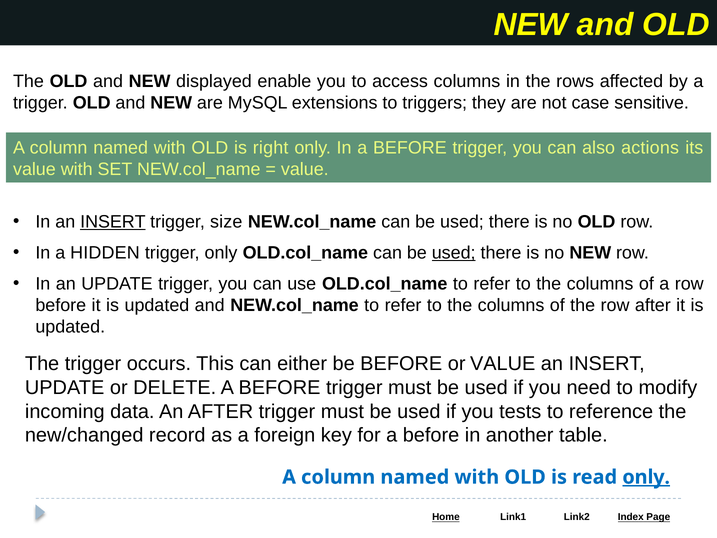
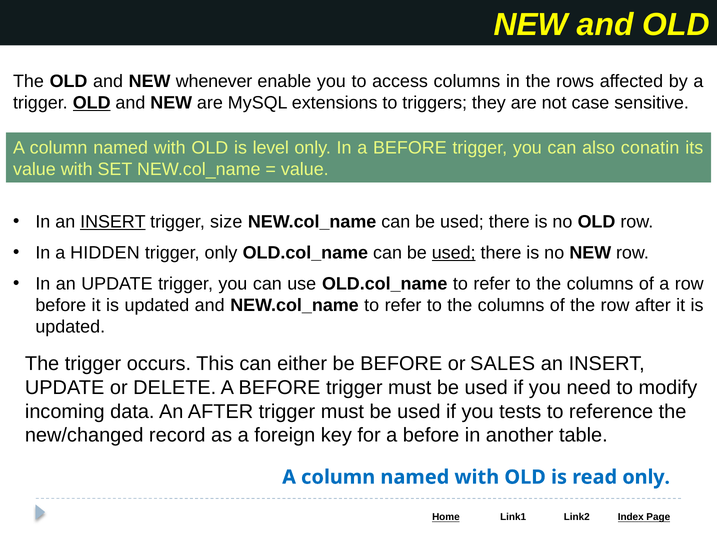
displayed: displayed -> whenever
OLD at (92, 103) underline: none -> present
right: right -> level
actions: actions -> conatin
or VALUE: VALUE -> SALES
only at (646, 477) underline: present -> none
